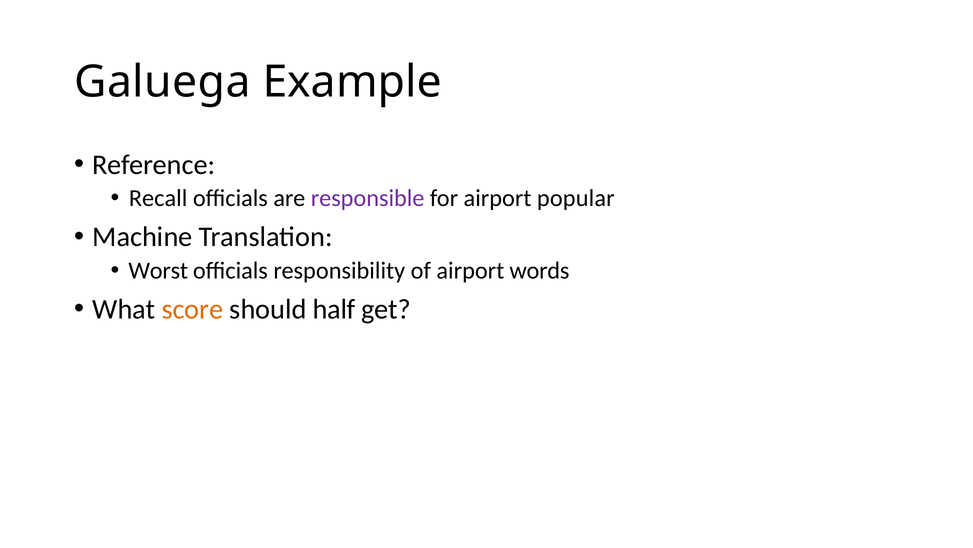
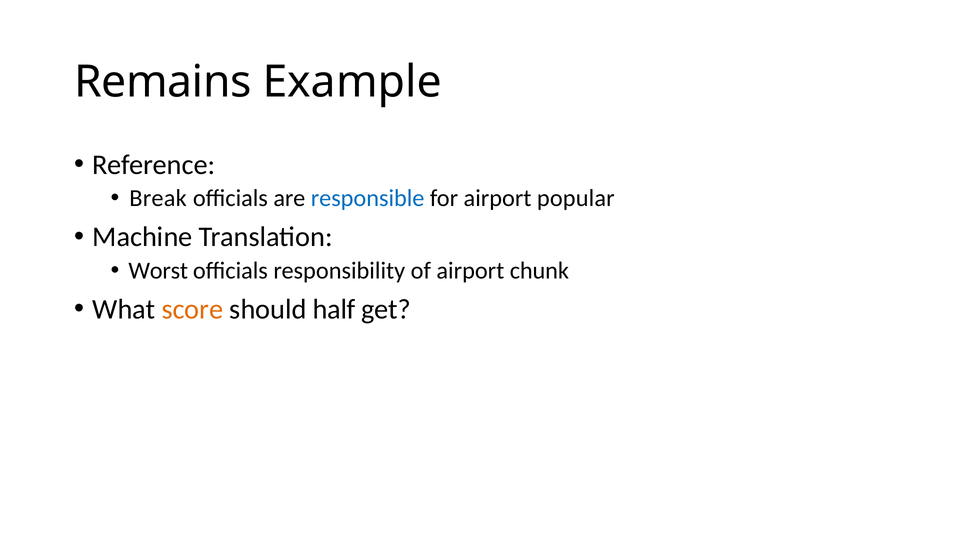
Galuega: Galuega -> Remains
Recall: Recall -> Break
responsible colour: purple -> blue
words: words -> chunk
